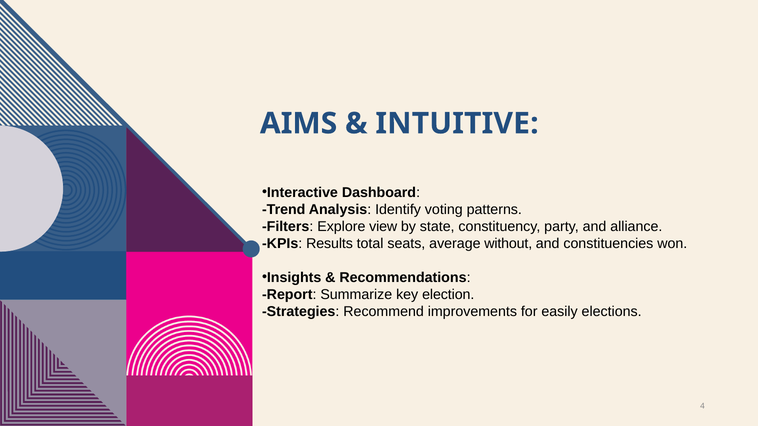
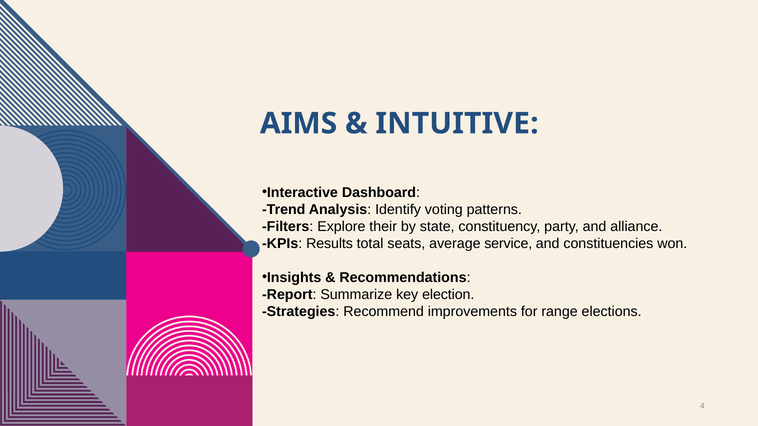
view: view -> their
without: without -> service
easily: easily -> range
